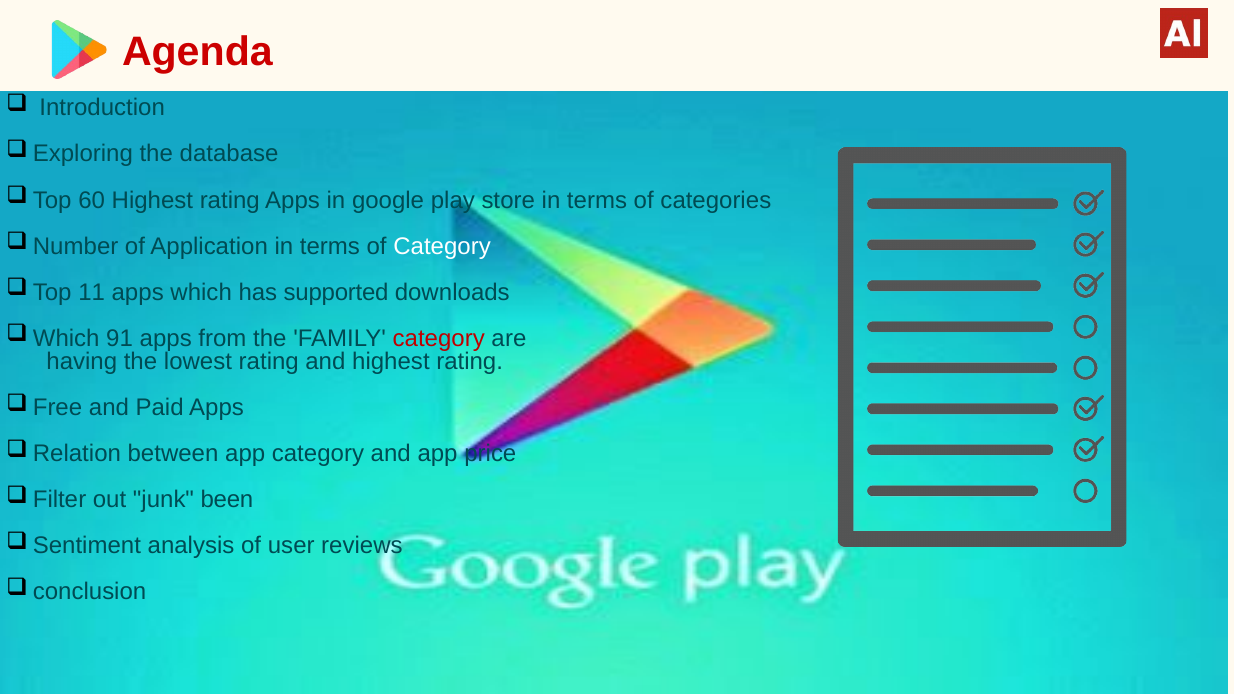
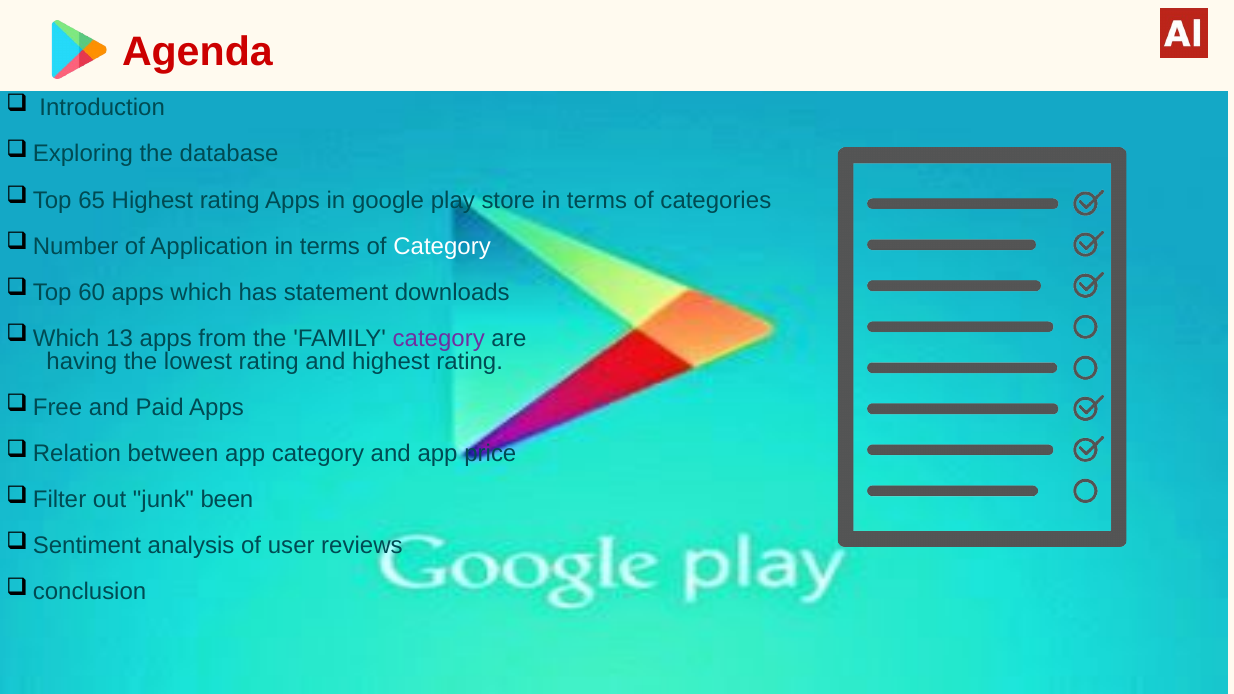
60: 60 -> 65
11: 11 -> 60
supported: supported -> statement
91: 91 -> 13
category at (439, 338) colour: red -> purple
